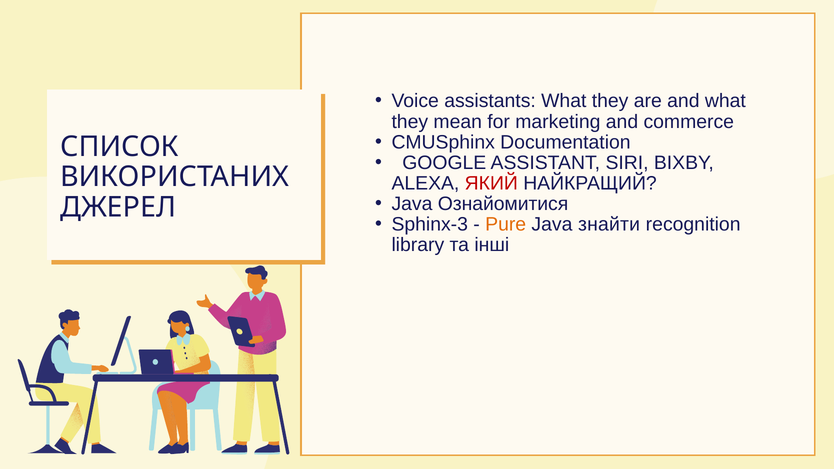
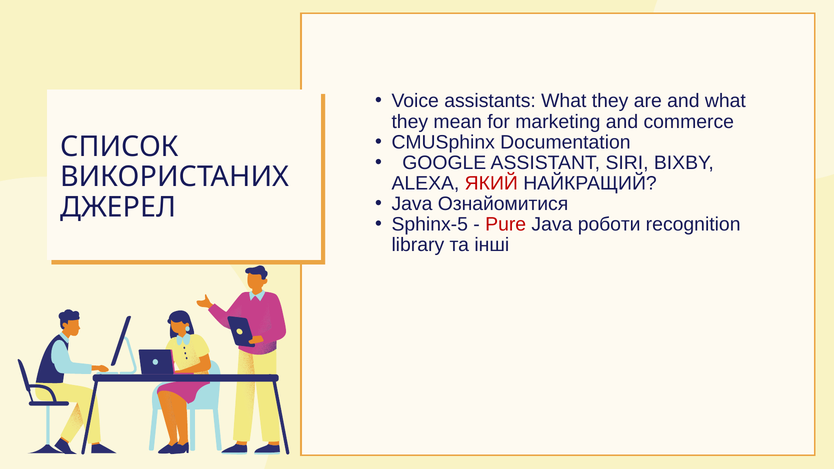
Sphinx-3: Sphinx-3 -> Sphinx-5
Pure colour: orange -> red
знайти: знайти -> роботи
